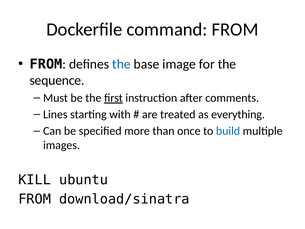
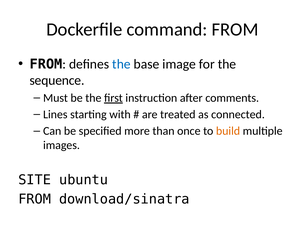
everything: everything -> connected
build colour: blue -> orange
KILL: KILL -> SITE
